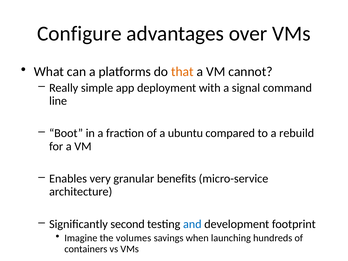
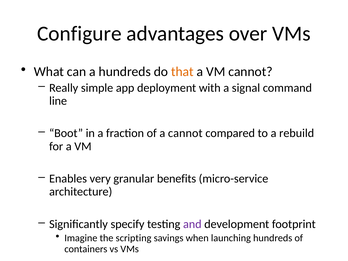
a platforms: platforms -> hundreds
a ubuntu: ubuntu -> cannot
second: second -> specify
and colour: blue -> purple
volumes: volumes -> scripting
